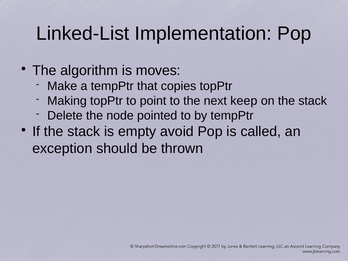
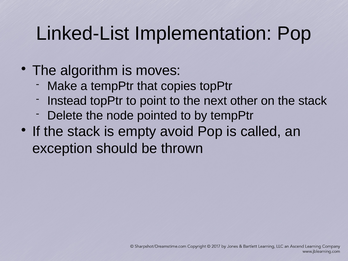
Making: Making -> Instead
keep: keep -> other
